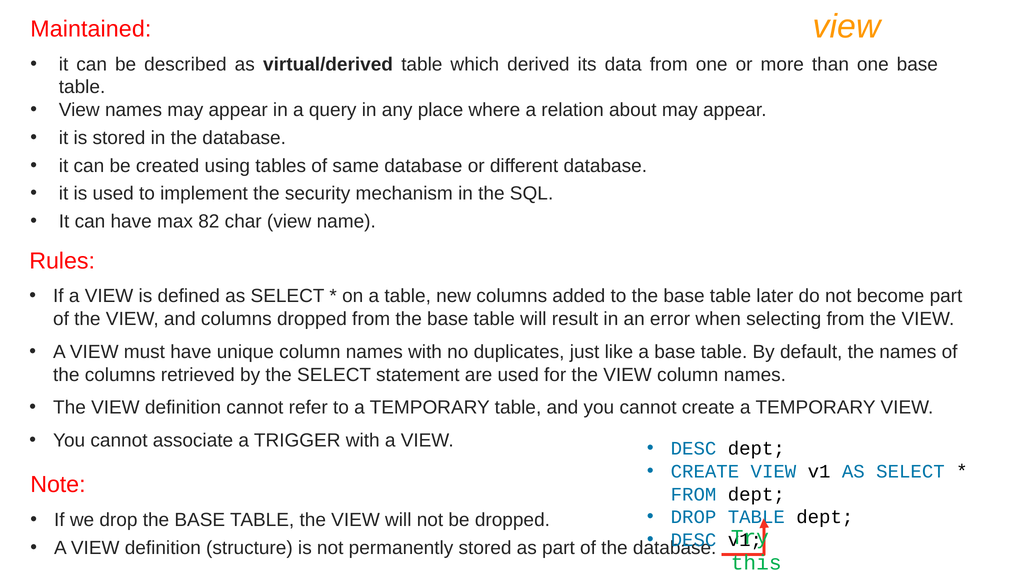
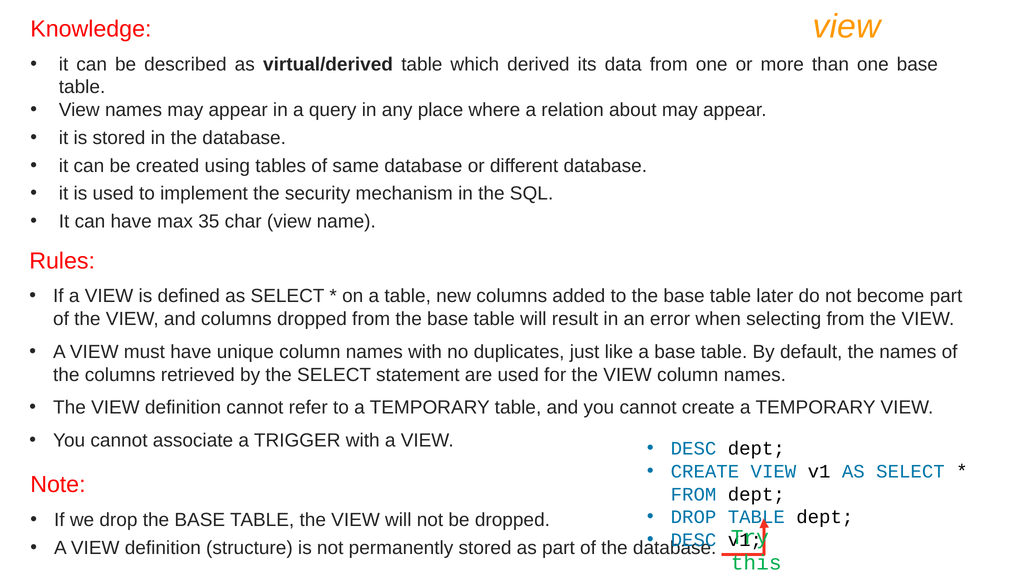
Maintained: Maintained -> Knowledge
82: 82 -> 35
